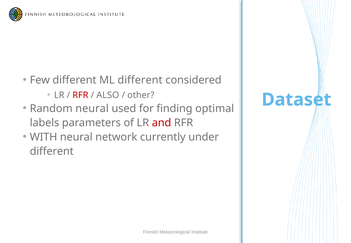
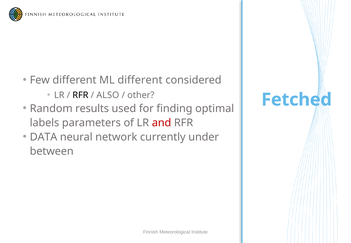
RFR at (80, 95) colour: red -> black
Dataset: Dataset -> Fetched
Random neural: neural -> results
WITH: WITH -> DATA
different at (52, 151): different -> between
